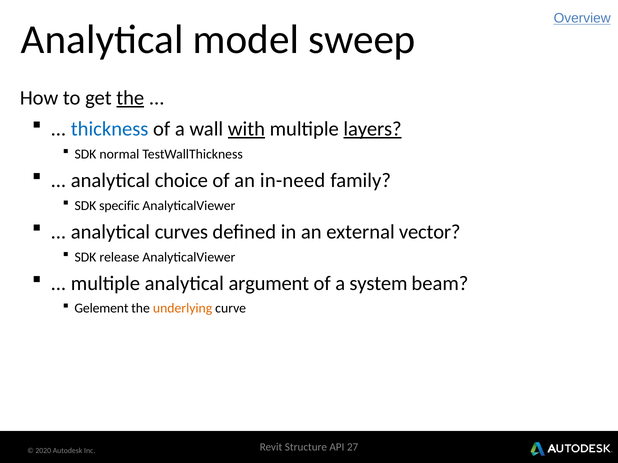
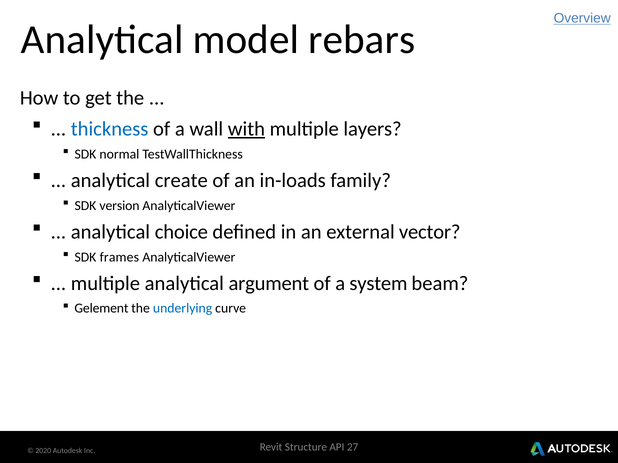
sweep: sweep -> rebars
the at (130, 98) underline: present -> none
layers underline: present -> none
choice: choice -> create
in-need: in-need -> in-loads
specific: specific -> version
curves: curves -> choice
release: release -> frames
underlying colour: orange -> blue
